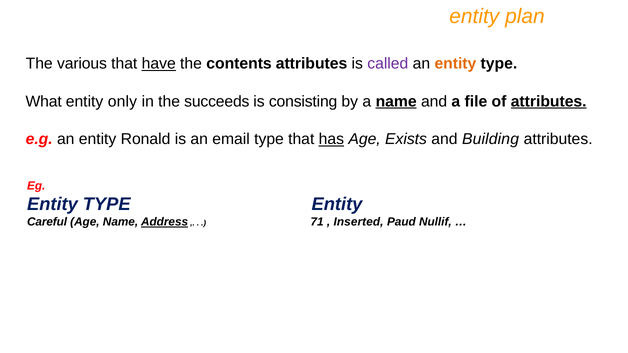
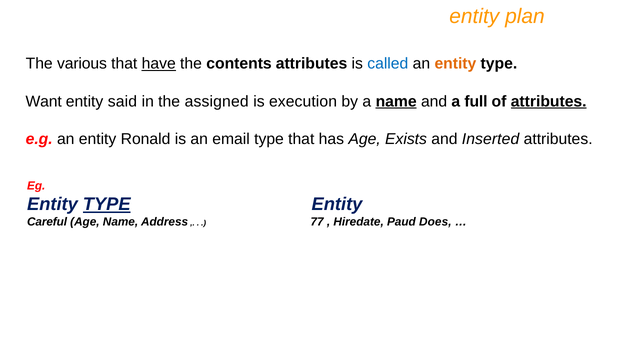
called colour: purple -> blue
What: What -> Want
only: only -> said
succeeds: succeeds -> assigned
consisting: consisting -> execution
file: file -> full
has underline: present -> none
Building: Building -> Inserted
TYPE at (107, 205) underline: none -> present
Address underline: present -> none
71: 71 -> 77
Inserted: Inserted -> Hiredate
Nullif: Nullif -> Does
